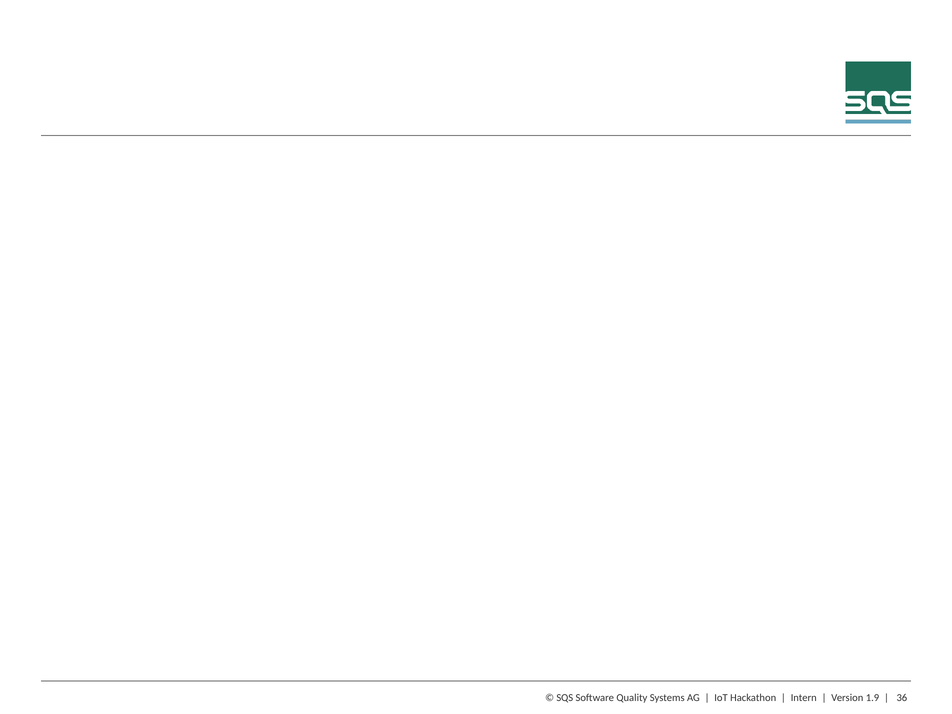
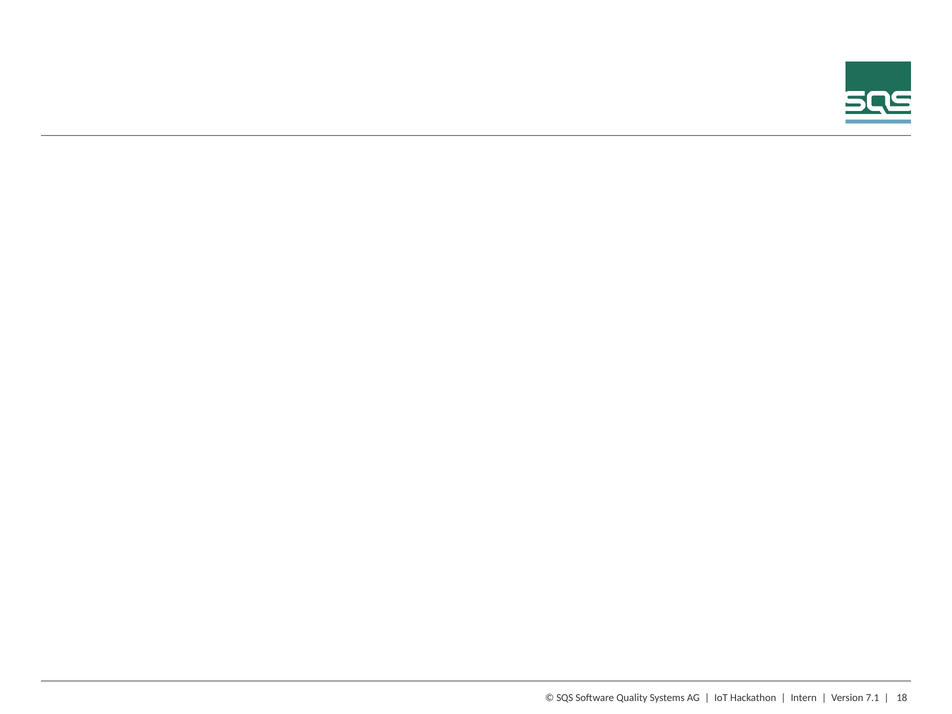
1.9: 1.9 -> 7.1
36: 36 -> 18
